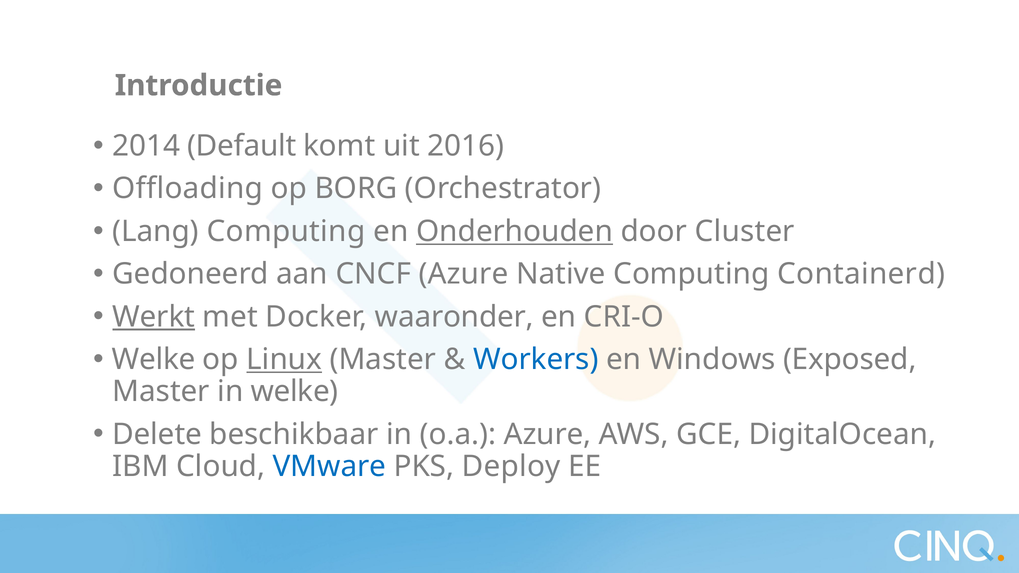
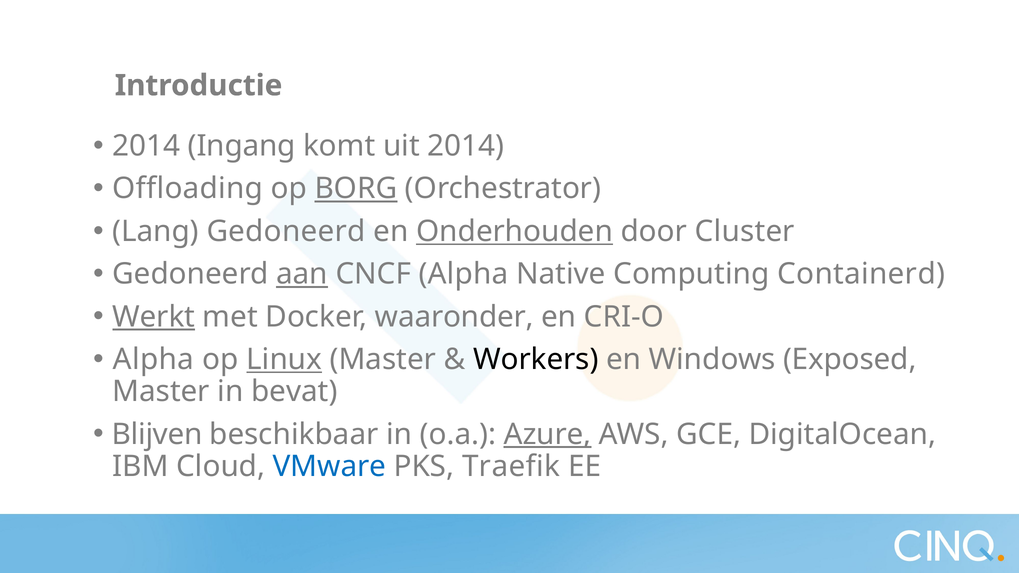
Default: Default -> Ingang
uit 2016: 2016 -> 2014
BORG underline: none -> present
Lang Computing: Computing -> Gedoneerd
aan underline: none -> present
CNCF Azure: Azure -> Alpha
Welke at (154, 360): Welke -> Alpha
Workers colour: blue -> black
in welke: welke -> bevat
Delete: Delete -> Blijven
Azure at (548, 434) underline: none -> present
Deploy: Deploy -> Traefik
